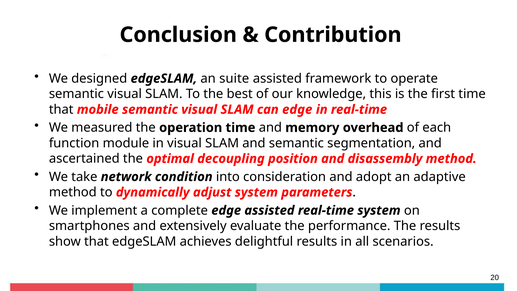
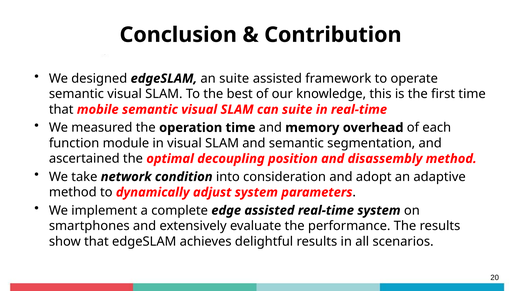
can edge: edge -> suite
